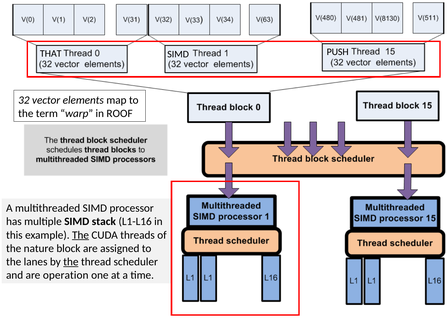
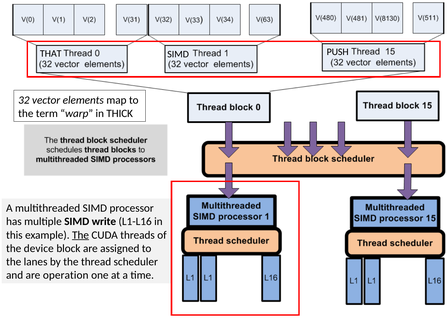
ROOF: ROOF -> THICK
stack: stack -> write
nature: nature -> device
the at (71, 262) underline: present -> none
